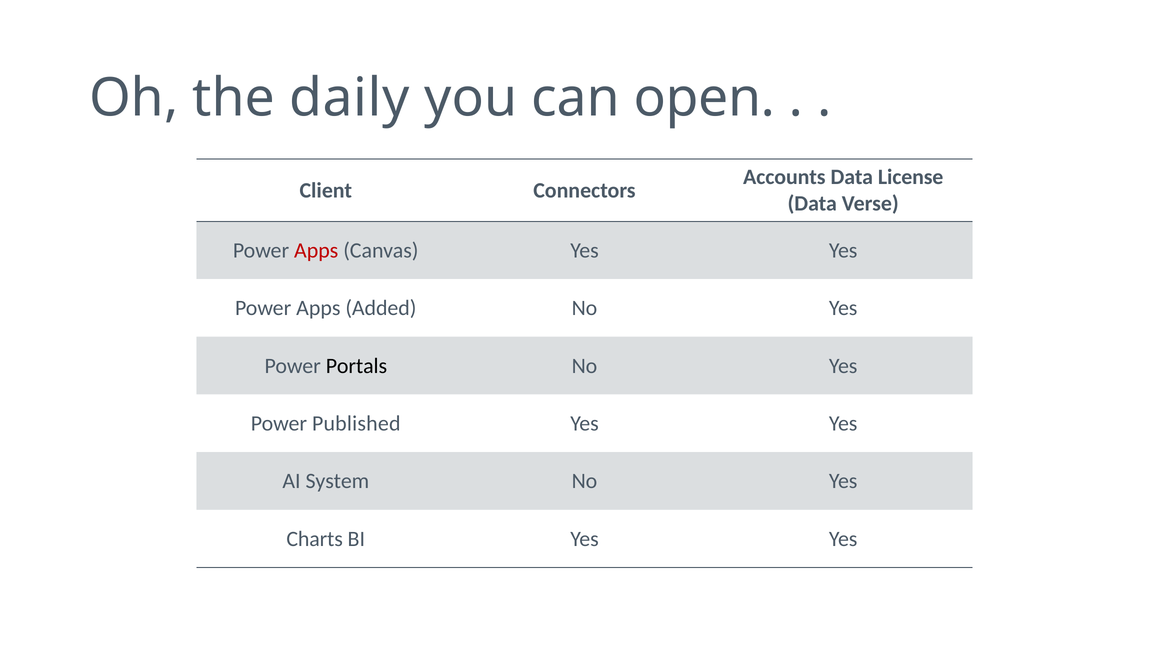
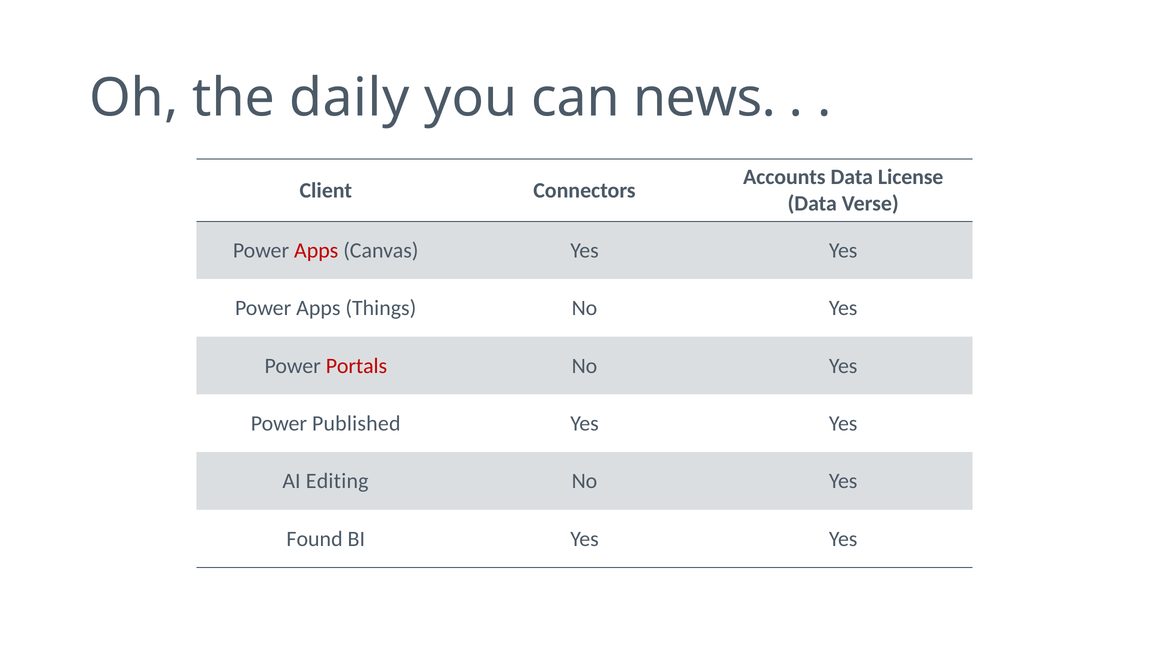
open: open -> news
Added: Added -> Things
Portals colour: black -> red
System: System -> Editing
Charts: Charts -> Found
